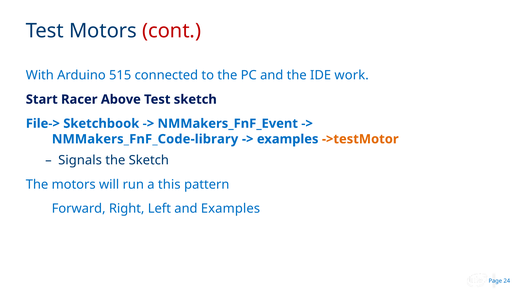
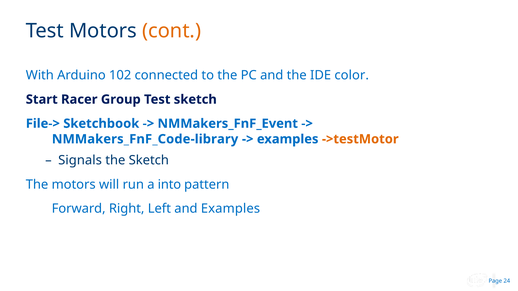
cont colour: red -> orange
515: 515 -> 102
work: work -> color
Above: Above -> Group
this: this -> into
